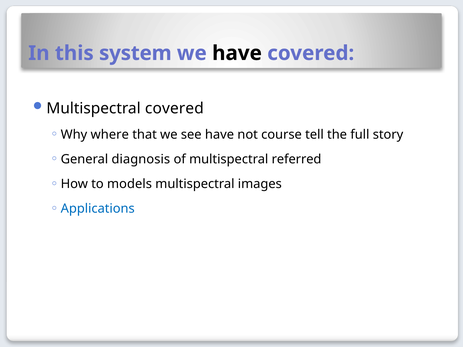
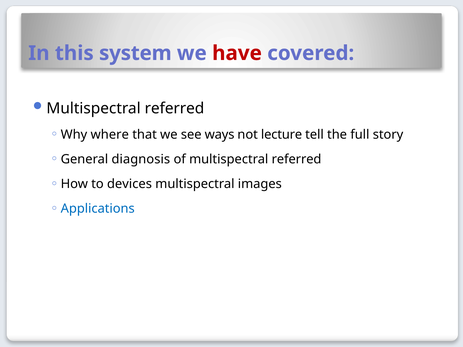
have at (237, 53) colour: black -> red
covered at (174, 108): covered -> referred
see have: have -> ways
course: course -> lecture
models: models -> devices
